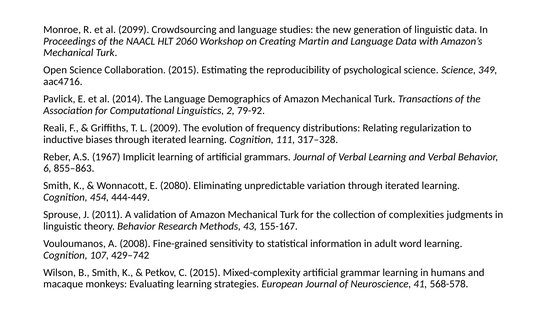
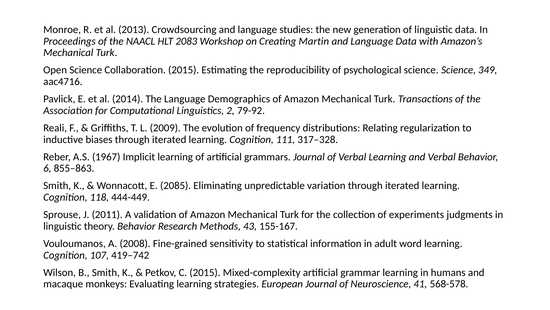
2099: 2099 -> 2013
2060: 2060 -> 2083
2080: 2080 -> 2085
454: 454 -> 118
complexities: complexities -> experiments
429–742: 429–742 -> 419–742
